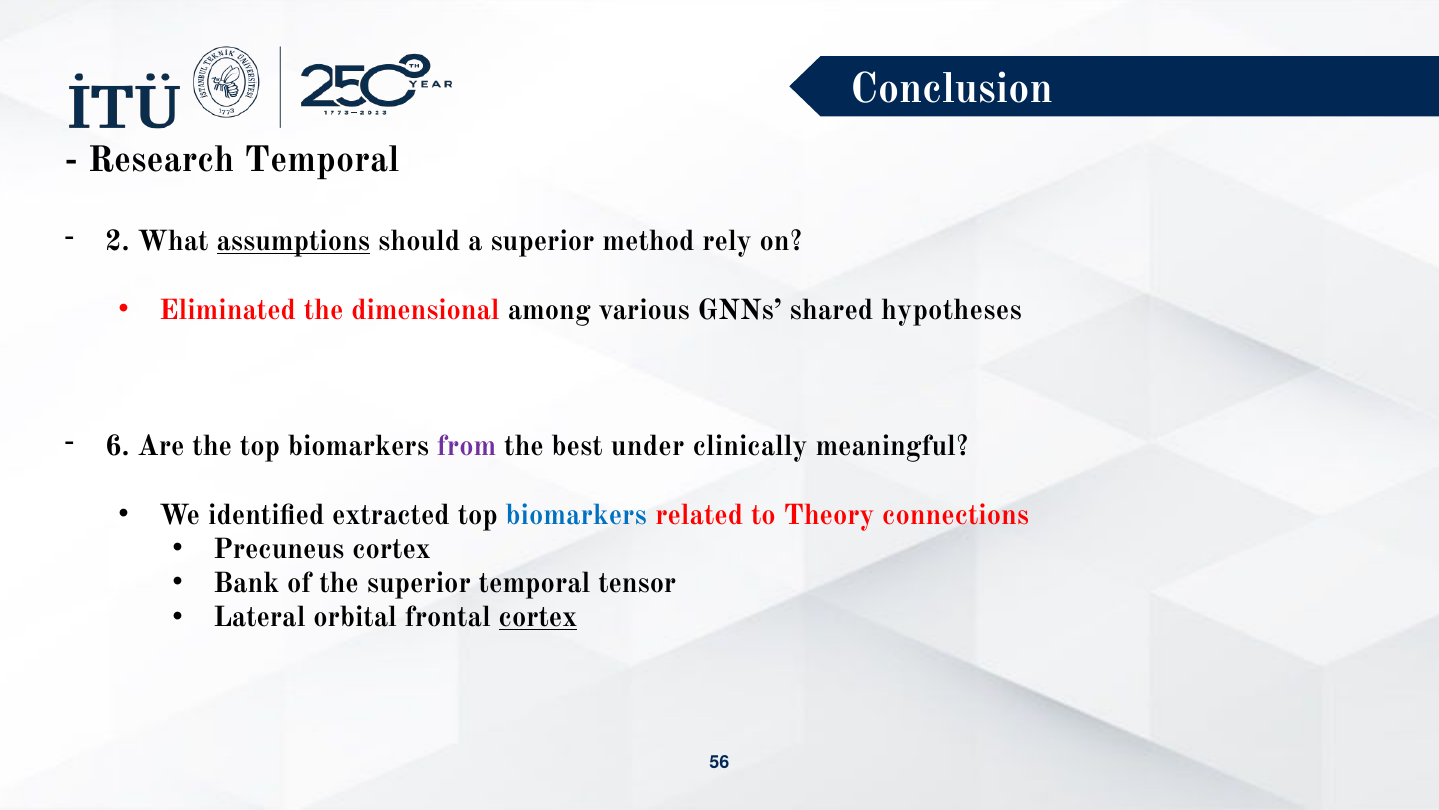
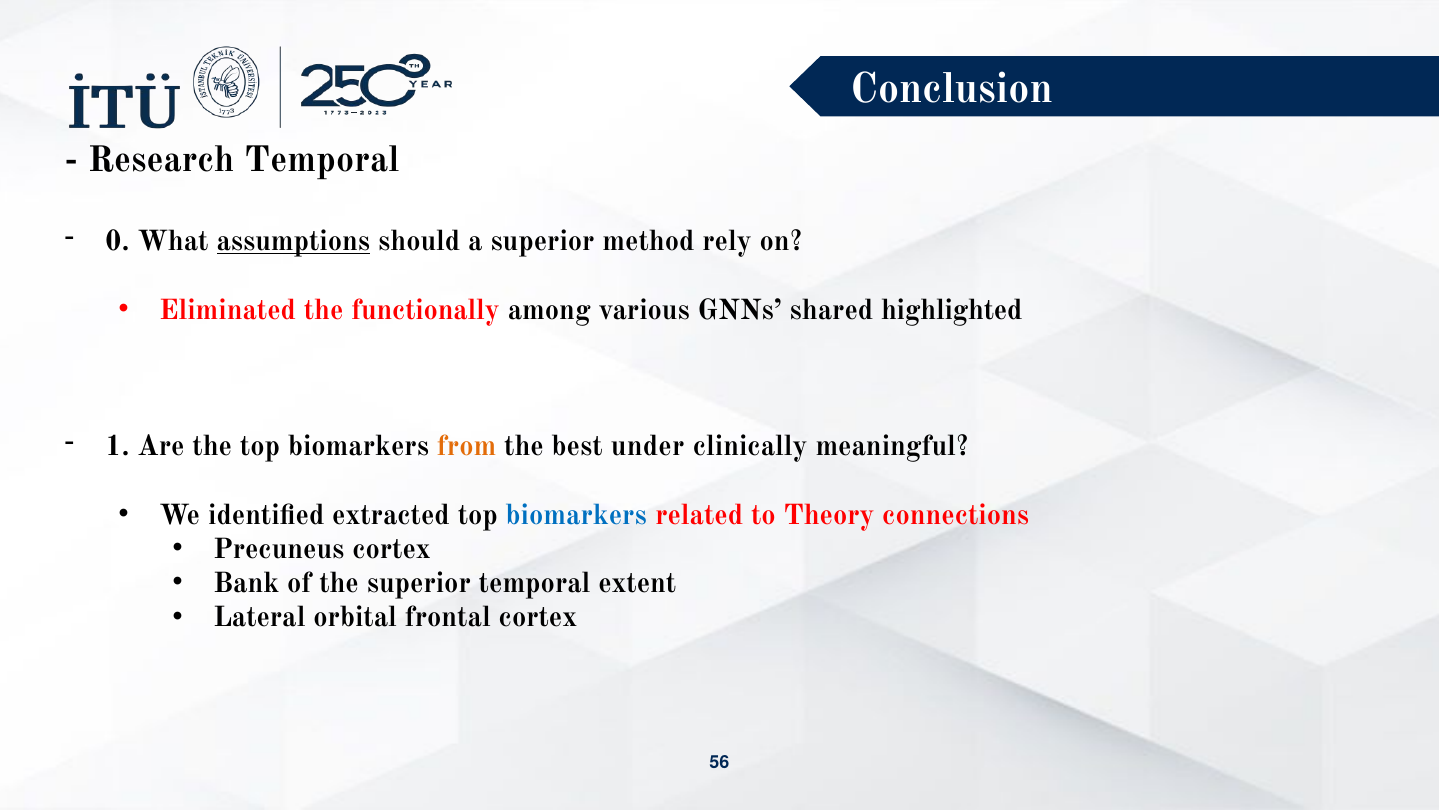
2: 2 -> 0
dimensional: dimensional -> functionally
hypotheses: hypotheses -> highlighted
6: 6 -> 1
from colour: purple -> orange
tensor: tensor -> extent
cortex at (538, 617) underline: present -> none
